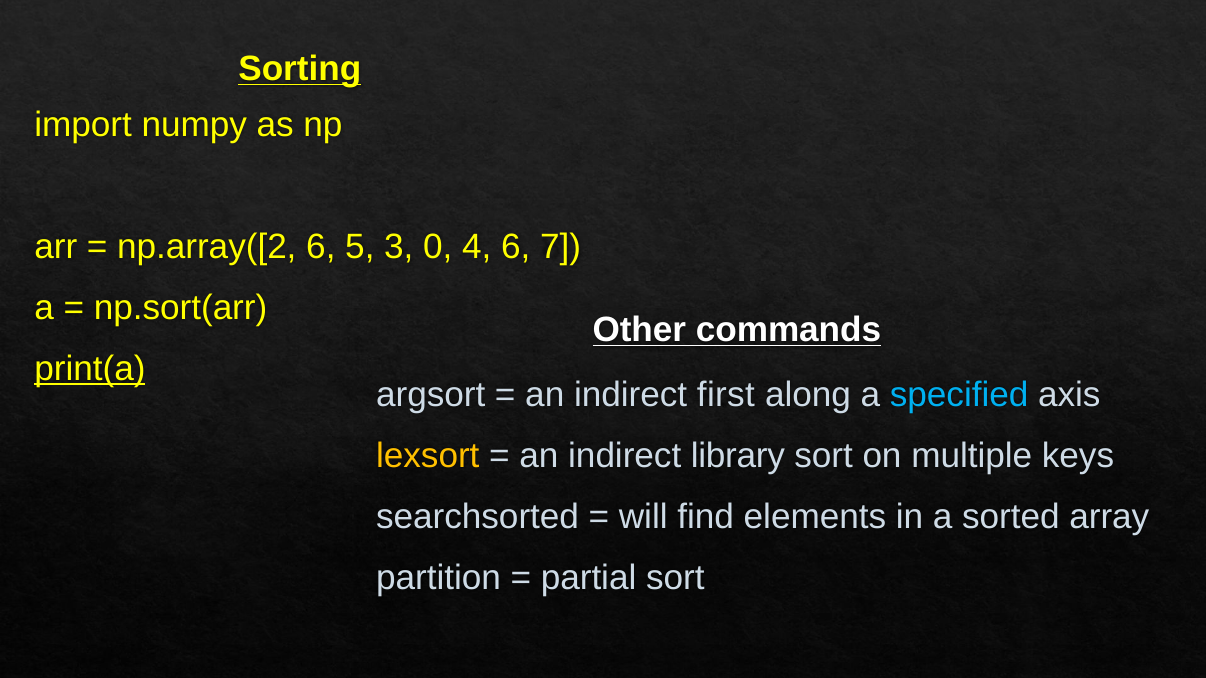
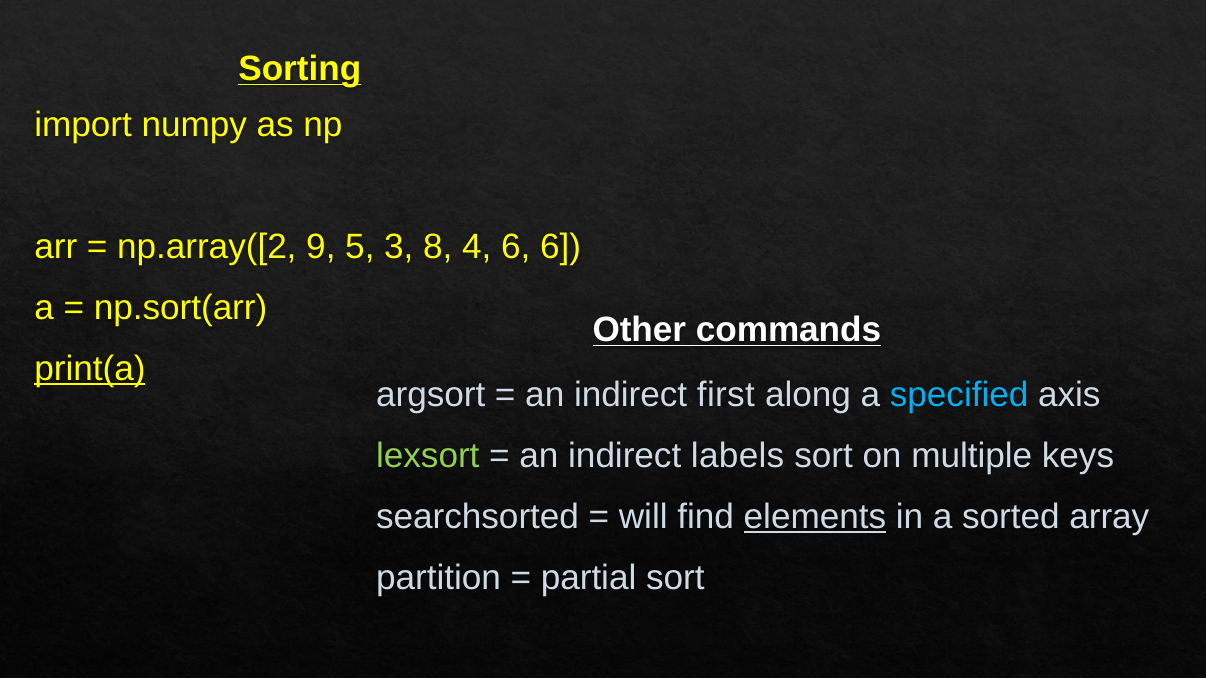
np.array([2 6: 6 -> 9
0: 0 -> 8
6 7: 7 -> 6
lexsort colour: yellow -> light green
library: library -> labels
elements underline: none -> present
